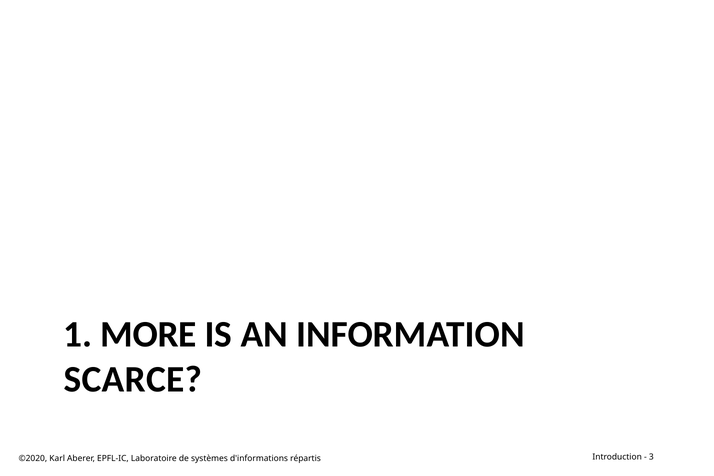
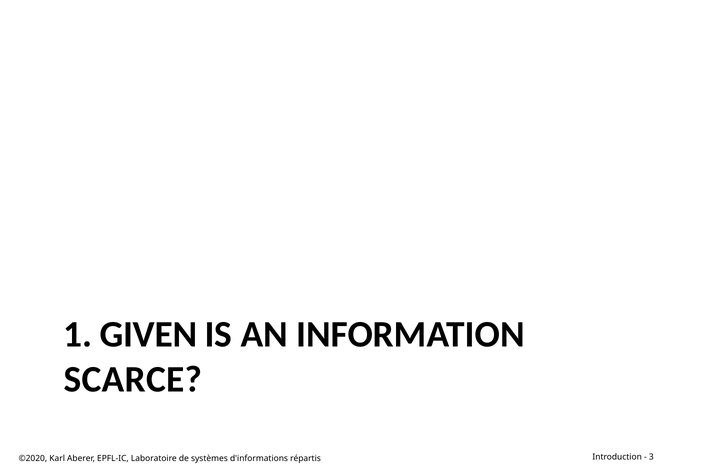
MORE: MORE -> GIVEN
